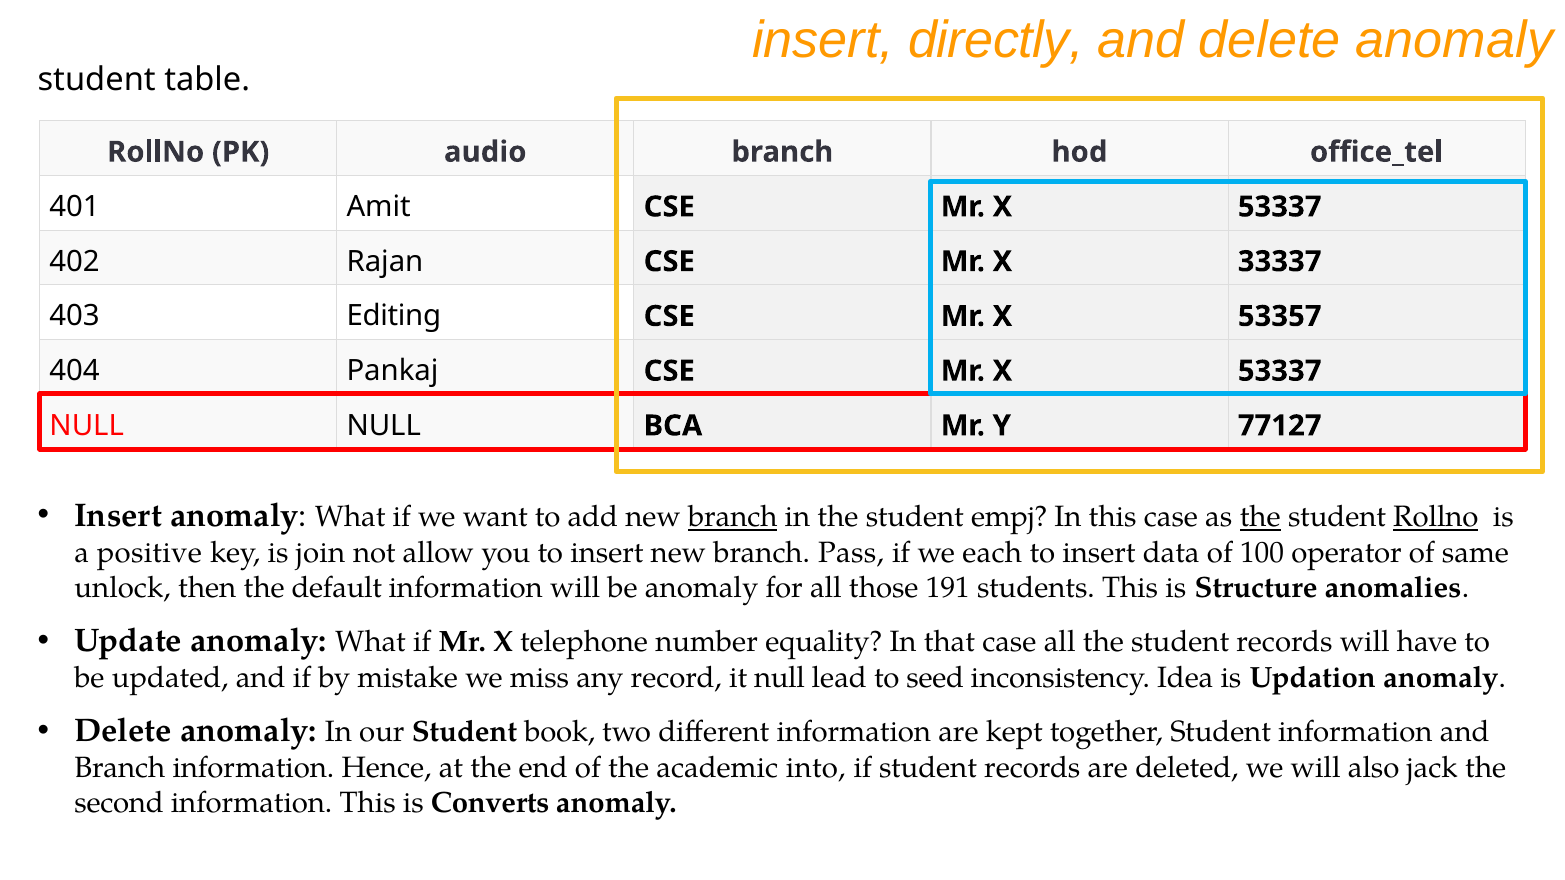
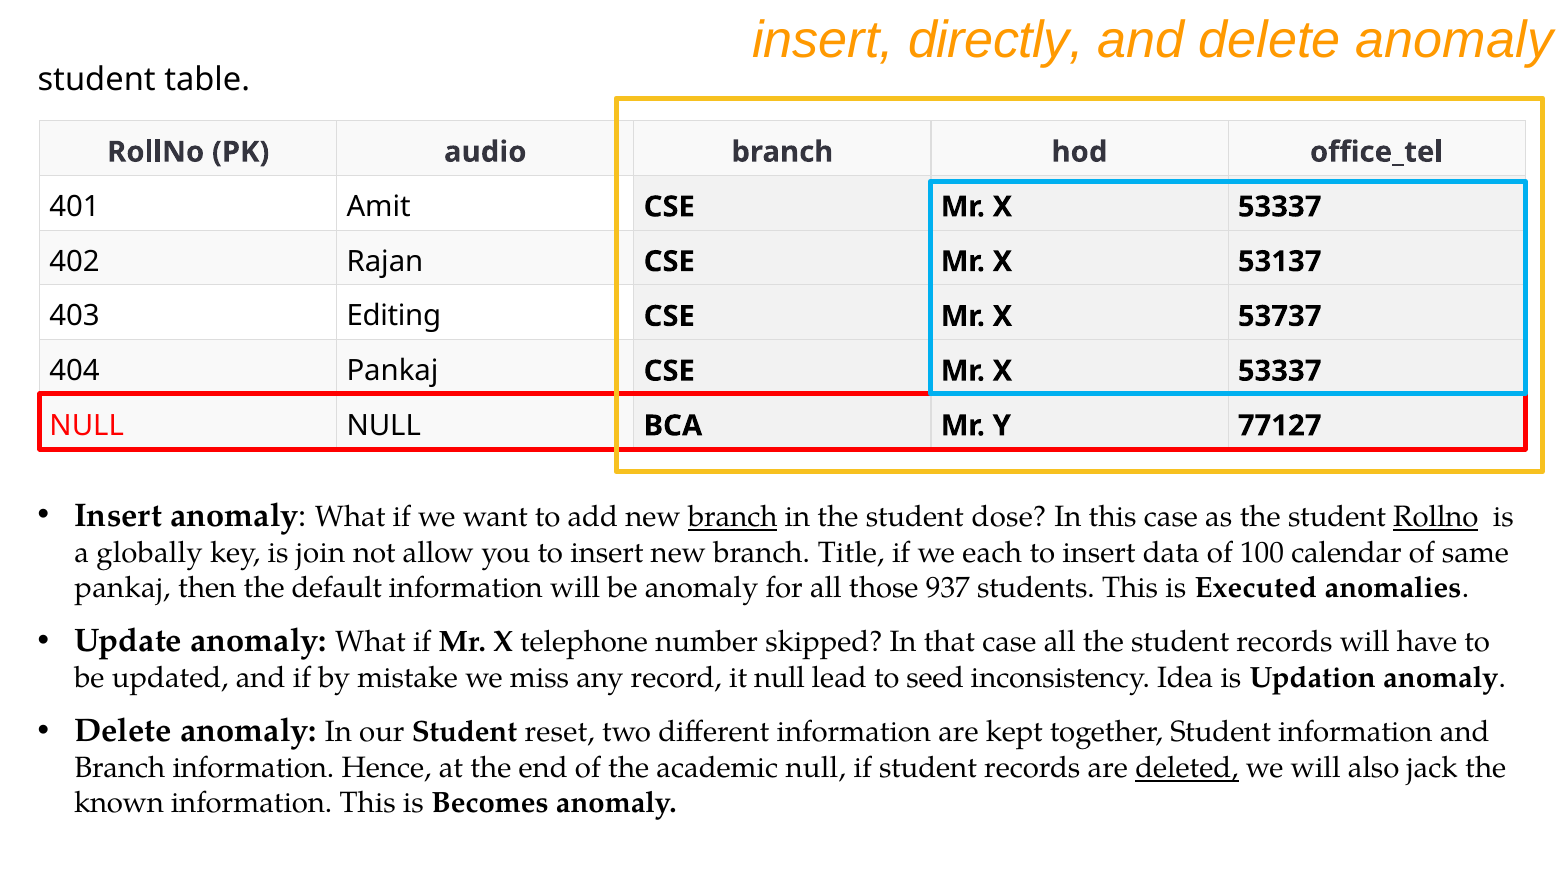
33337: 33337 -> 53137
53357: 53357 -> 53737
empj: empj -> dose
the at (1260, 517) underline: present -> none
positive: positive -> globally
Pass: Pass -> Title
operator: operator -> calendar
unlock at (123, 588): unlock -> pankaj
191: 191 -> 937
Structure: Structure -> Executed
equality: equality -> skipped
book: book -> reset
academic into: into -> null
deleted underline: none -> present
second: second -> known
Converts: Converts -> Becomes
